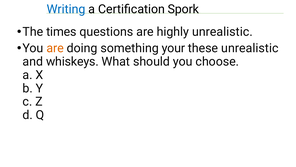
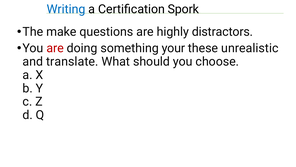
times: times -> make
highly unrealistic: unrealistic -> distractors
are at (55, 48) colour: orange -> red
whiskeys: whiskeys -> translate
